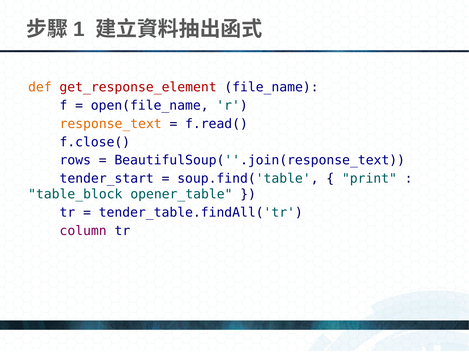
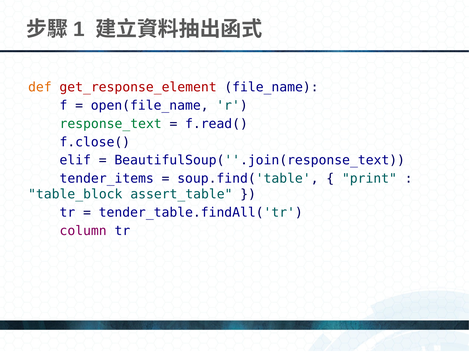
response_text colour: orange -> green
rows: rows -> elif
tender_start: tender_start -> tender_items
opener_table: opener_table -> assert_table
